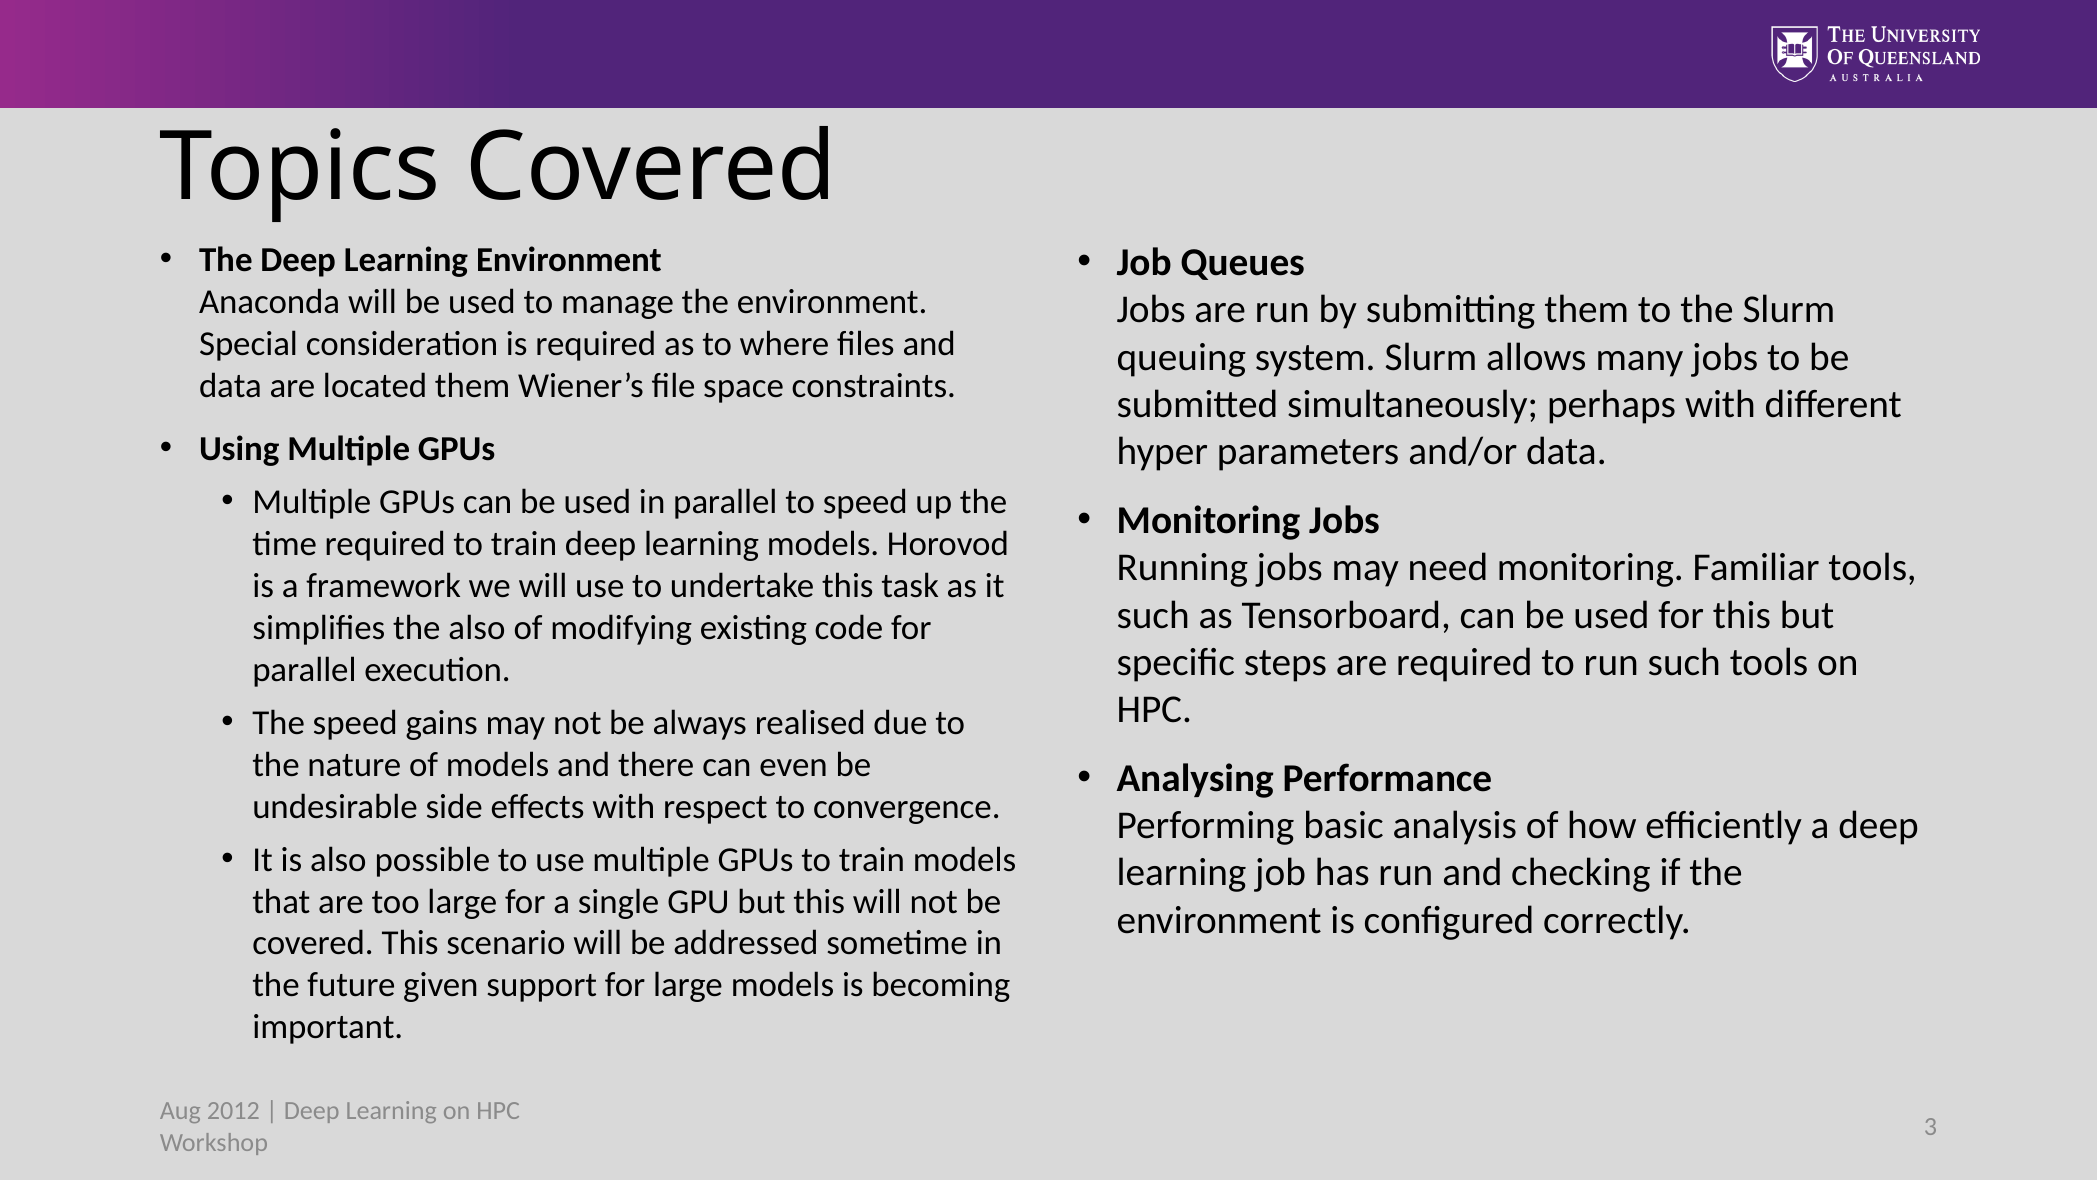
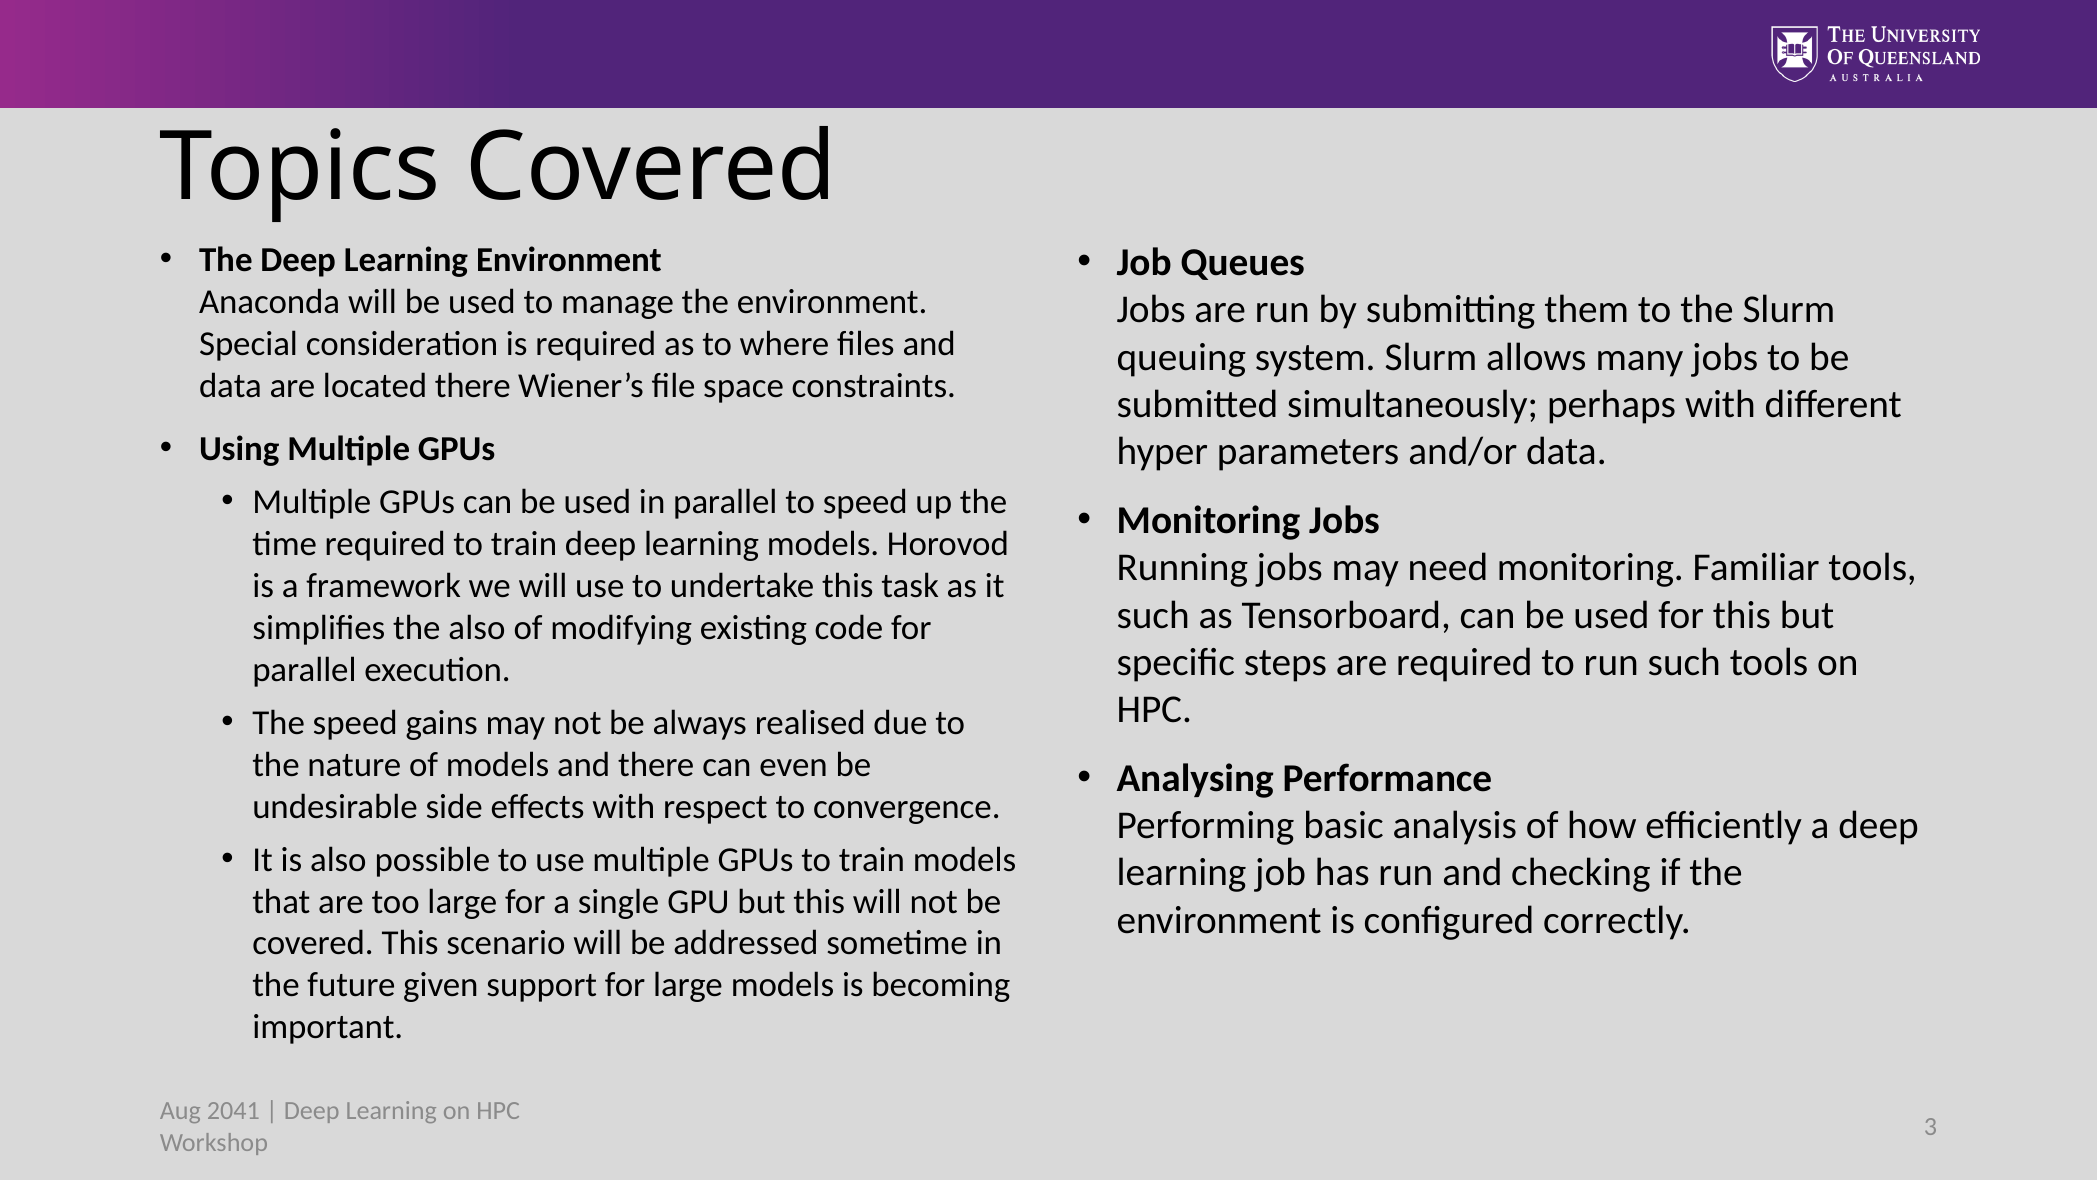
located them: them -> there
2012: 2012 -> 2041
